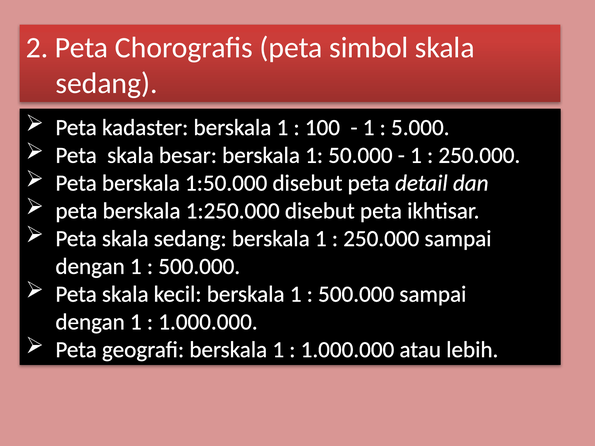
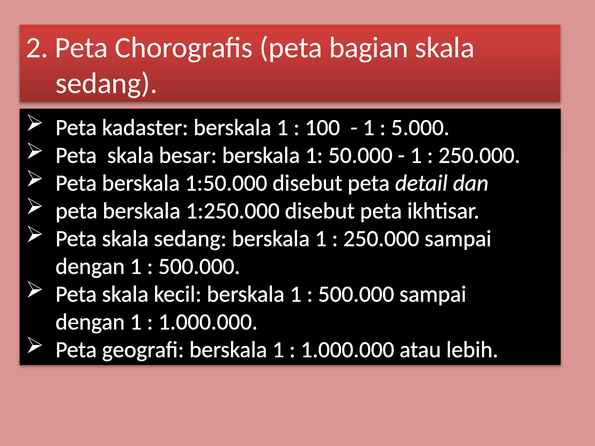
simbol: simbol -> bagian
